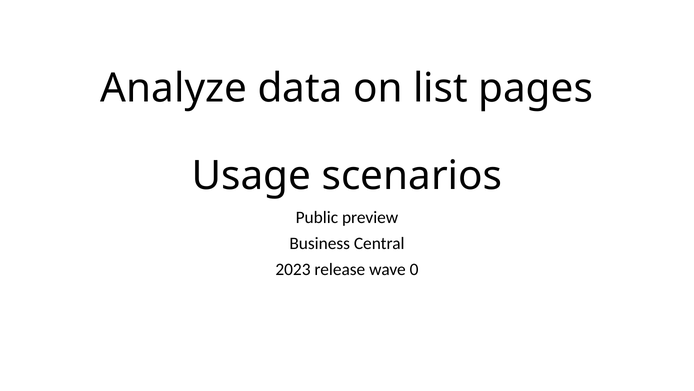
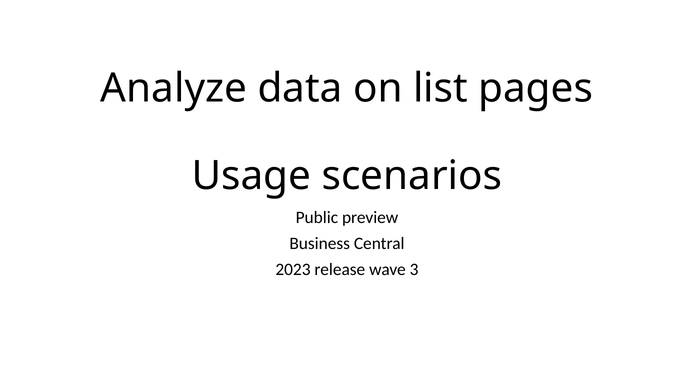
0: 0 -> 3
